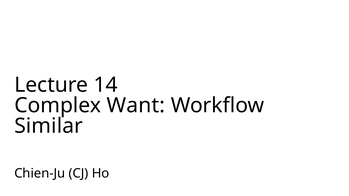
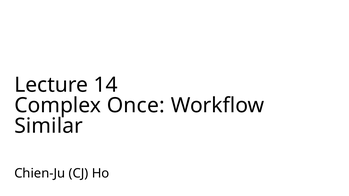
Want: Want -> Once
